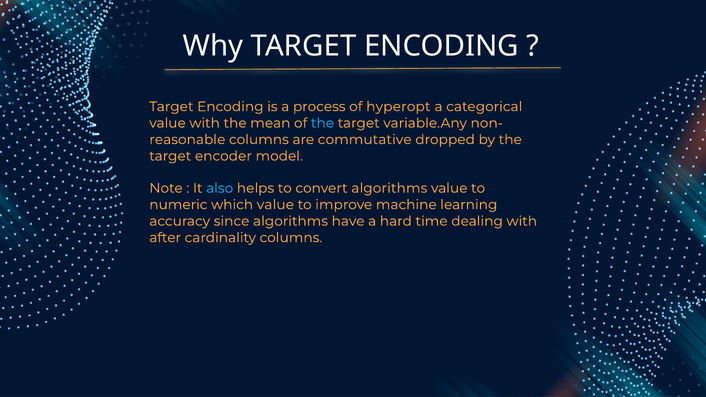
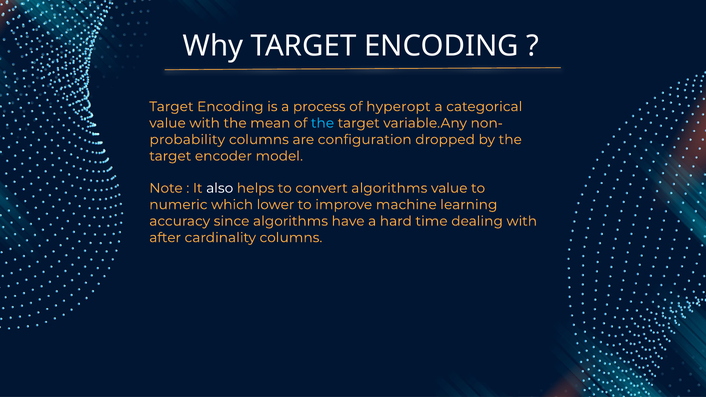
reasonable: reasonable -> probability
commutative: commutative -> configuration
also colour: light blue -> white
which value: value -> lower
